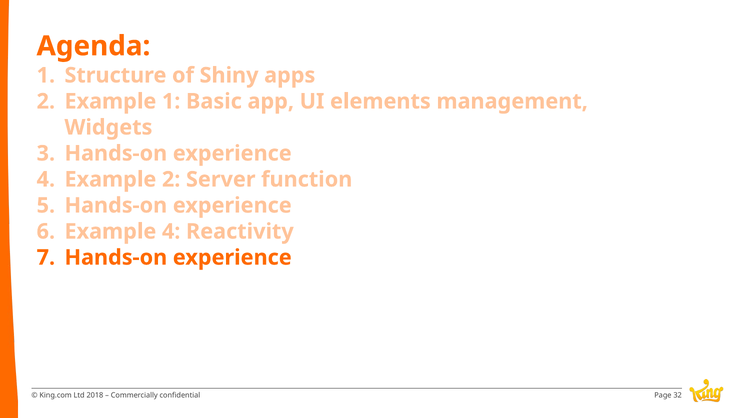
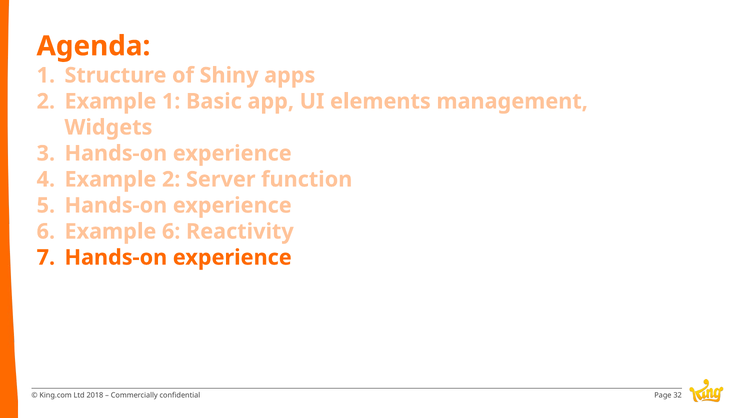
Example 4: 4 -> 6
